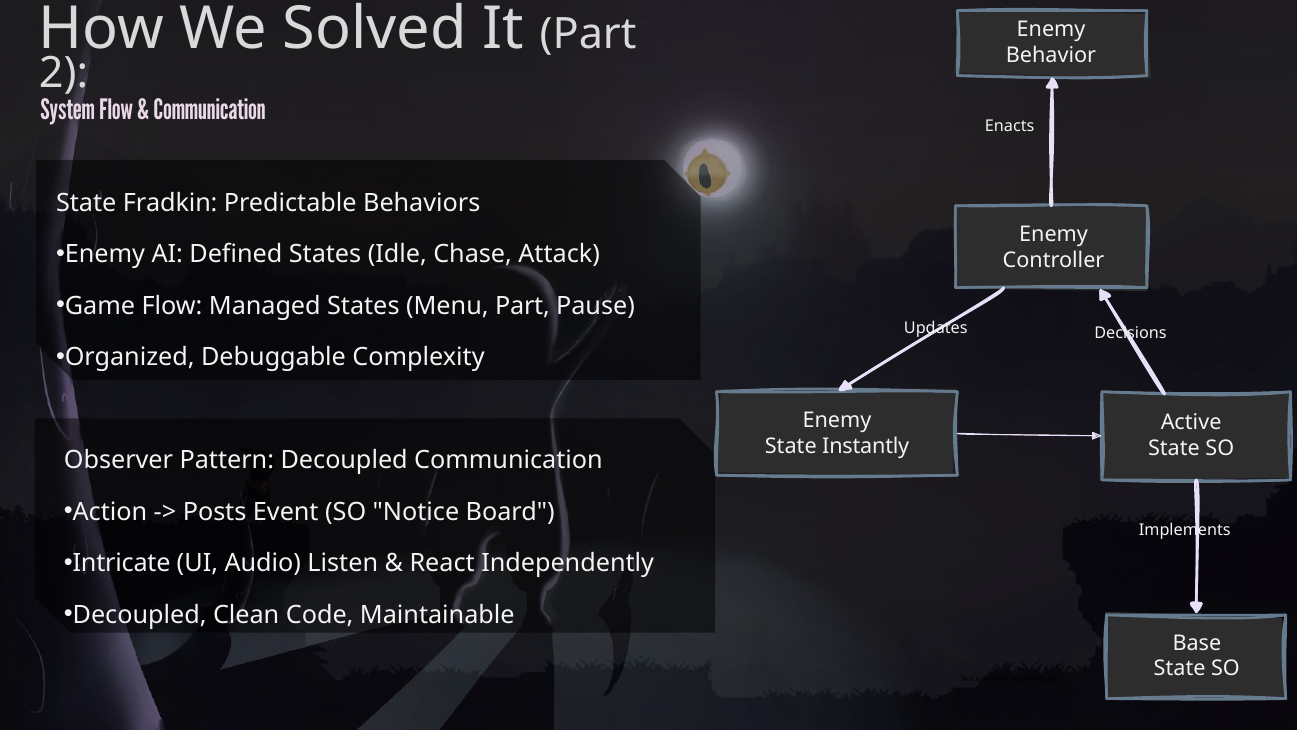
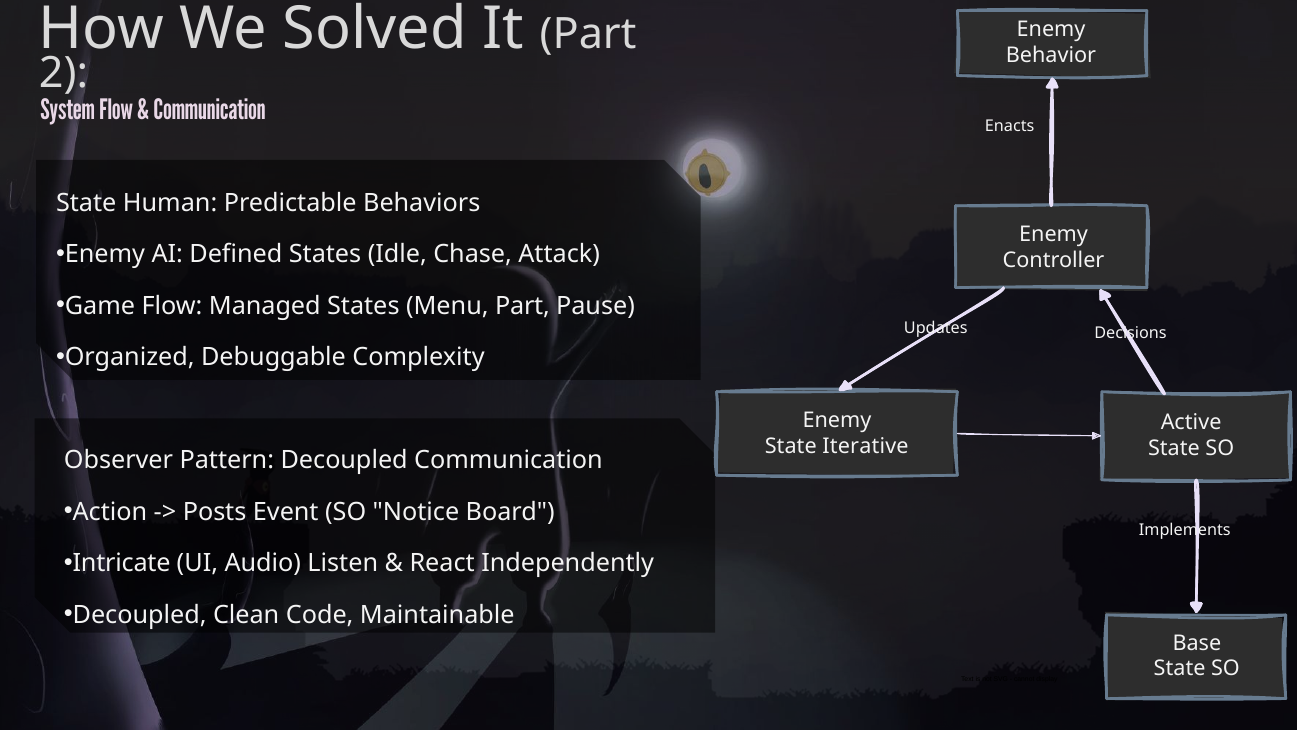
Fradkin: Fradkin -> Human
Instantly: Instantly -> Iterative
